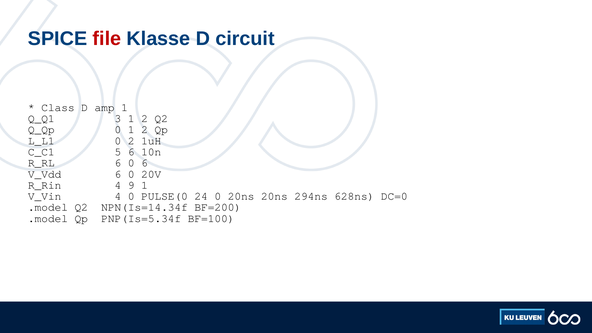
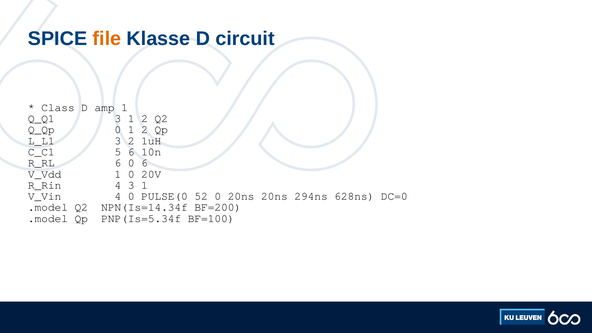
file colour: red -> orange
L_L1 0: 0 -> 3
V_Vdd 6: 6 -> 1
4 9: 9 -> 3
24: 24 -> 52
